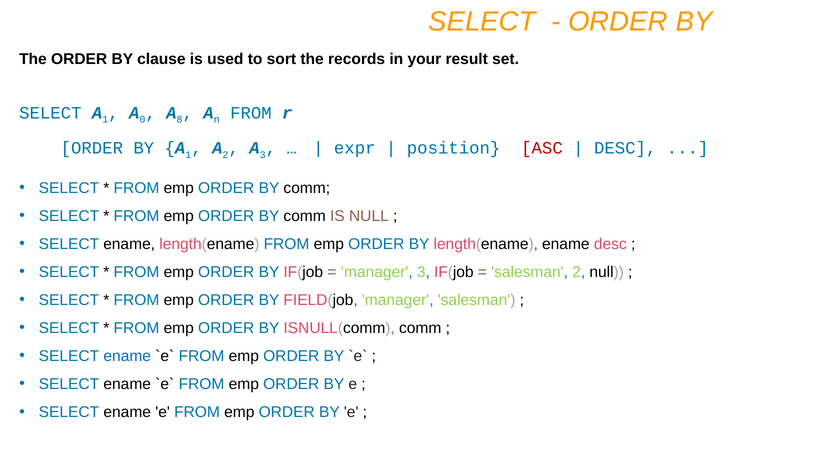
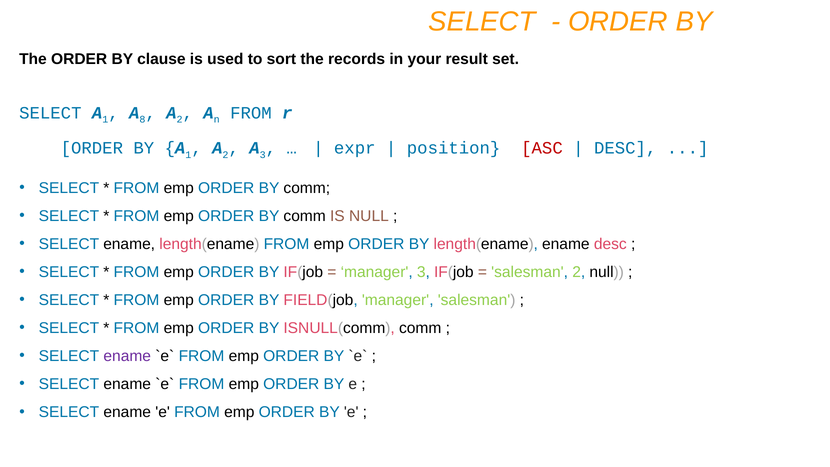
0: 0 -> 8
8 at (180, 120): 8 -> 2
ename at (127, 356) colour: blue -> purple
